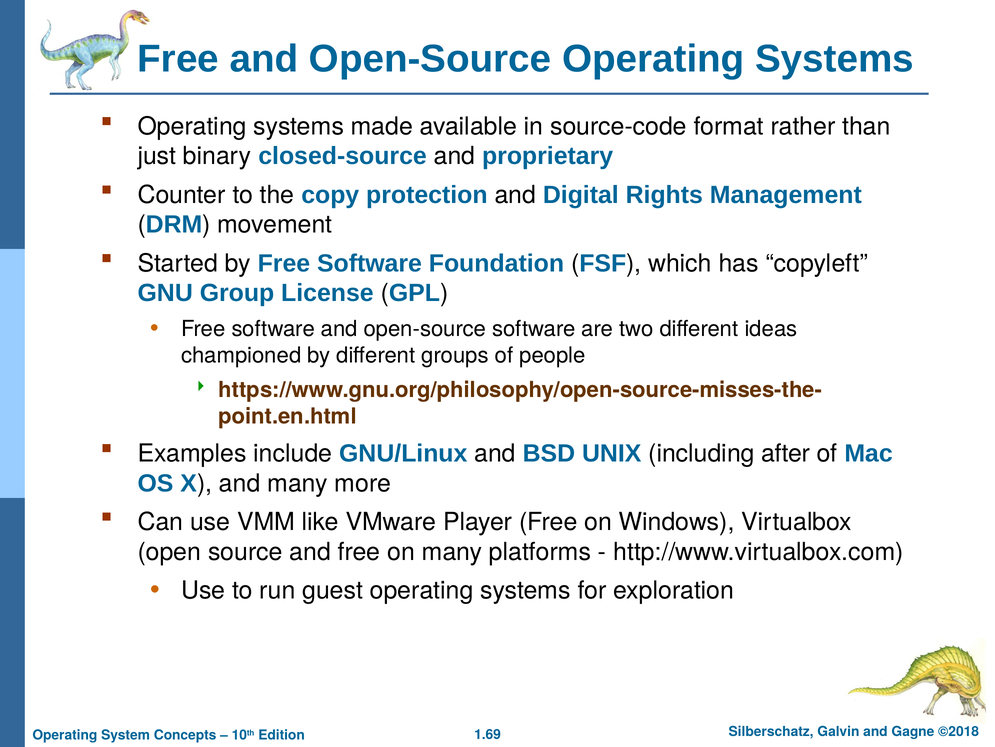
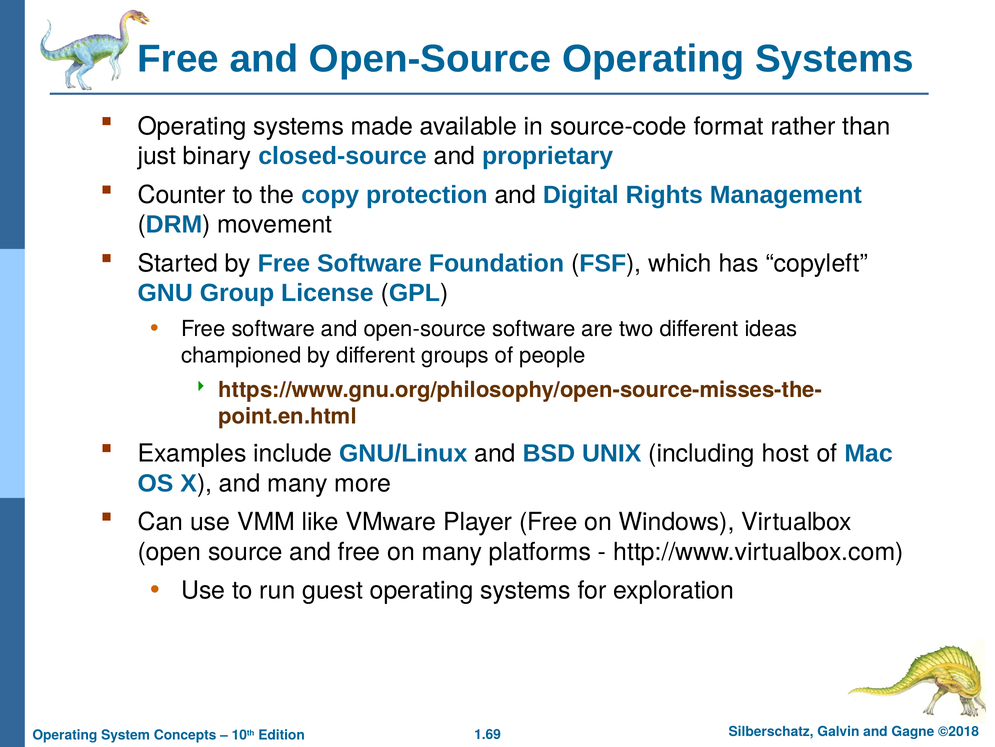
after: after -> host
